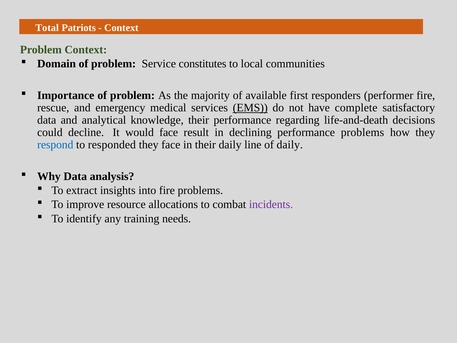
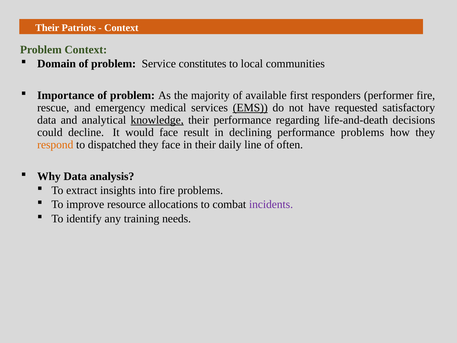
Total at (47, 28): Total -> Their
complete: complete -> requested
knowledge underline: none -> present
respond colour: blue -> orange
responded: responded -> dispatched
of daily: daily -> often
